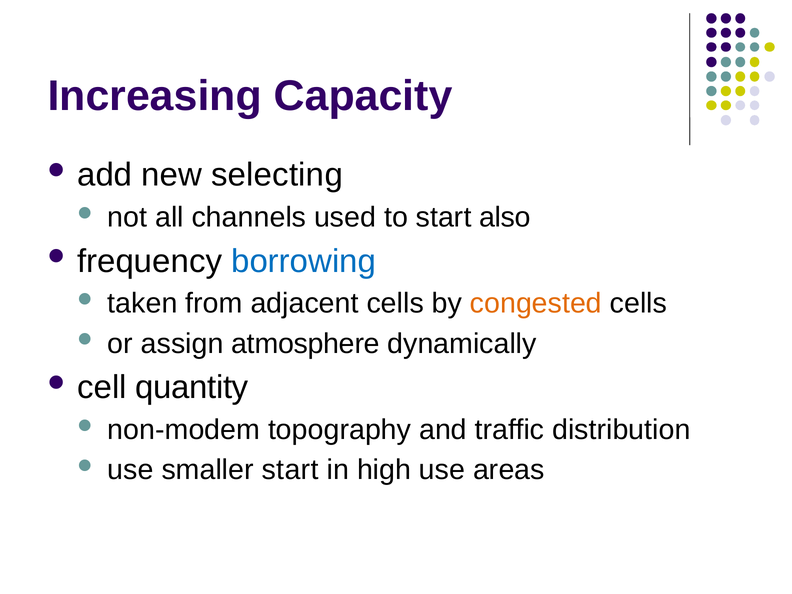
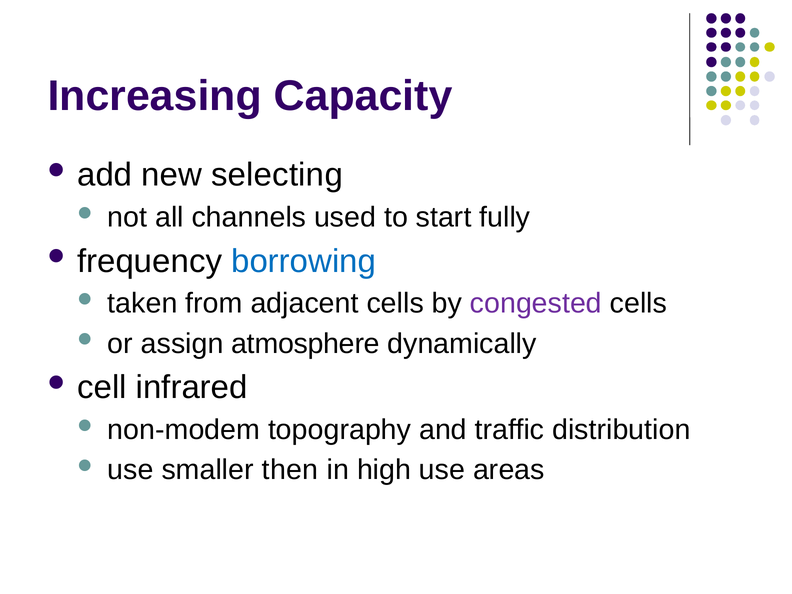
also: also -> fully
congested colour: orange -> purple
quantity: quantity -> infrared
smaller start: start -> then
